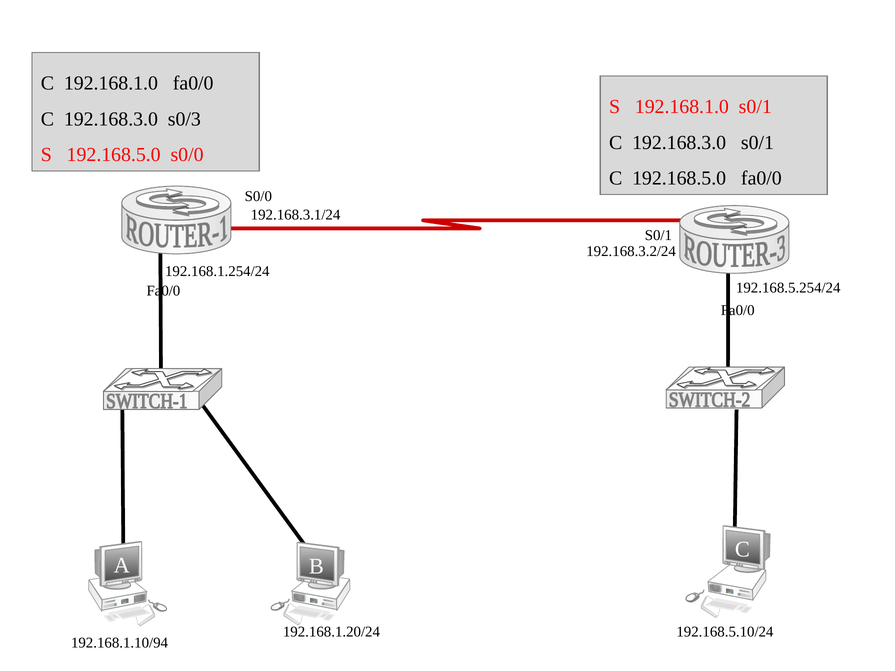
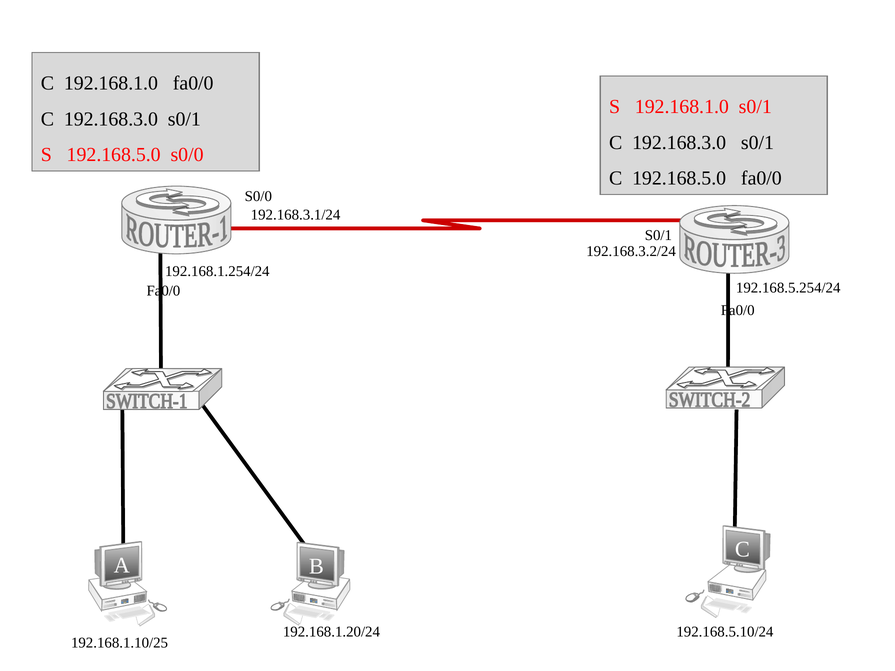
s0/3 at (184, 119): s0/3 -> s0/1
192.168.1.10/94: 192.168.1.10/94 -> 192.168.1.10/25
